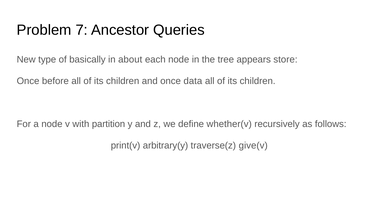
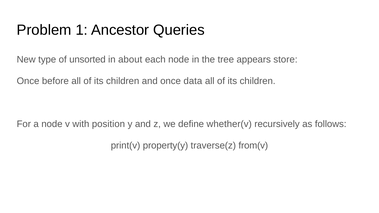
7: 7 -> 1
basically: basically -> unsorted
partition: partition -> position
arbitrary(y: arbitrary(y -> property(y
give(v: give(v -> from(v
